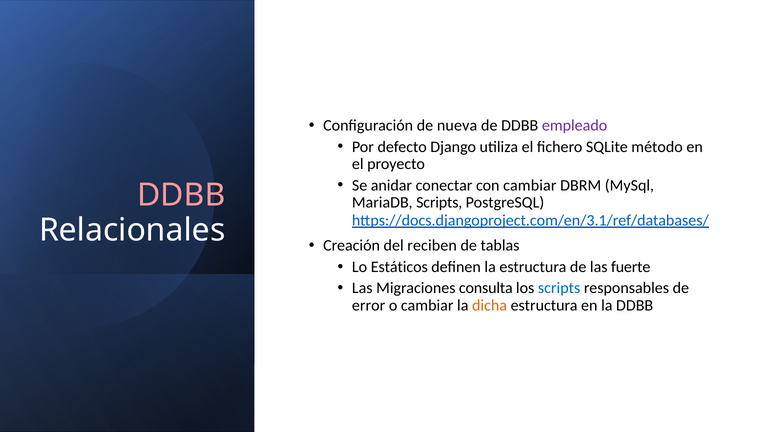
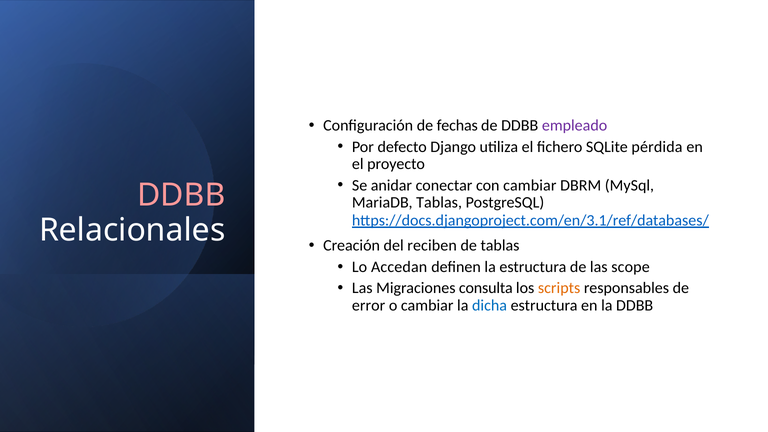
nueva: nueva -> fechas
método: método -> pérdida
MariaDB Scripts: Scripts -> Tablas
Estáticos: Estáticos -> Accedan
fuerte: fuerte -> scope
scripts at (559, 288) colour: blue -> orange
dicha colour: orange -> blue
